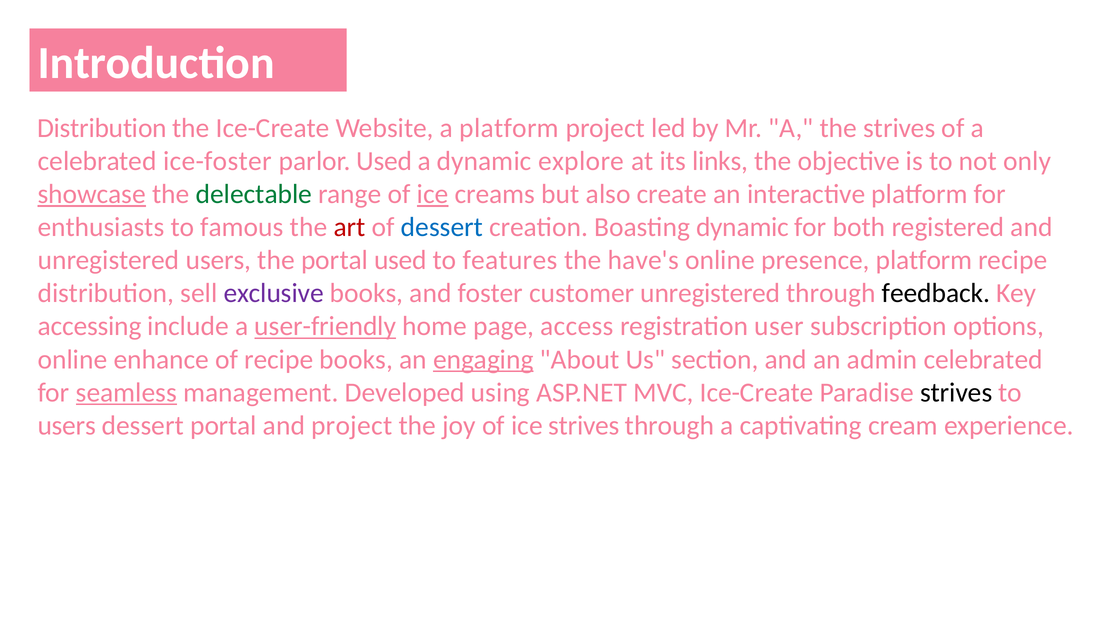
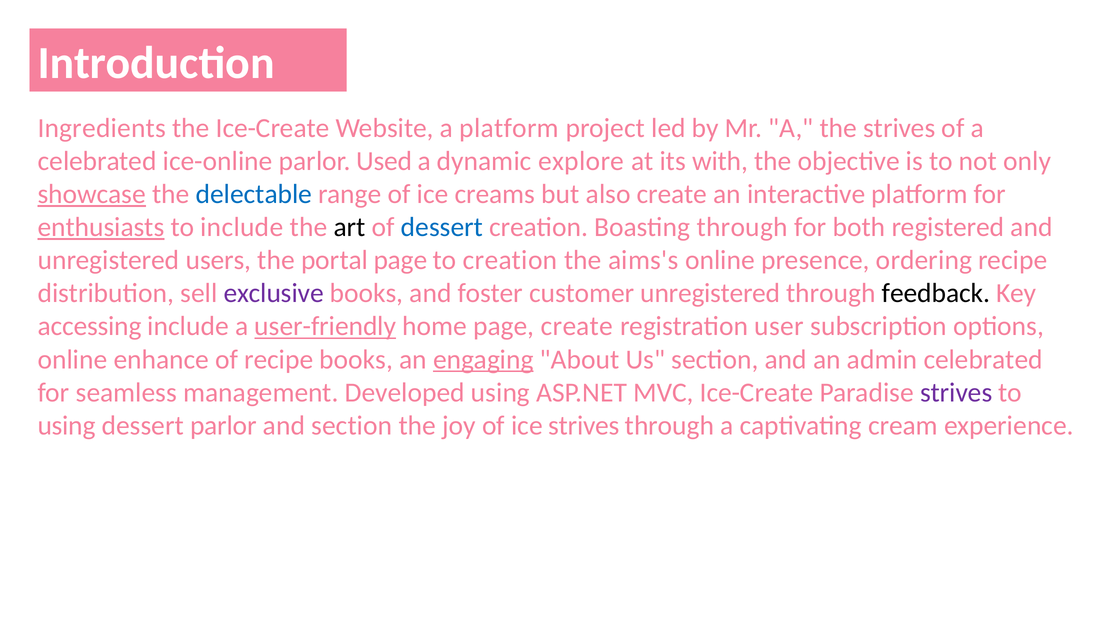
Distribution at (102, 128): Distribution -> Ingredients
ice-foster: ice-foster -> ice-online
links: links -> with
delectable colour: green -> blue
ice at (433, 194) underline: present -> none
enthusiasts underline: none -> present
to famous: famous -> include
art colour: red -> black
Boasting dynamic: dynamic -> through
portal used: used -> page
to features: features -> creation
have's: have's -> aims's
presence platform: platform -> ordering
page access: access -> create
seamless underline: present -> none
strives at (956, 392) colour: black -> purple
users at (67, 425): users -> using
dessert portal: portal -> parlor
and project: project -> section
